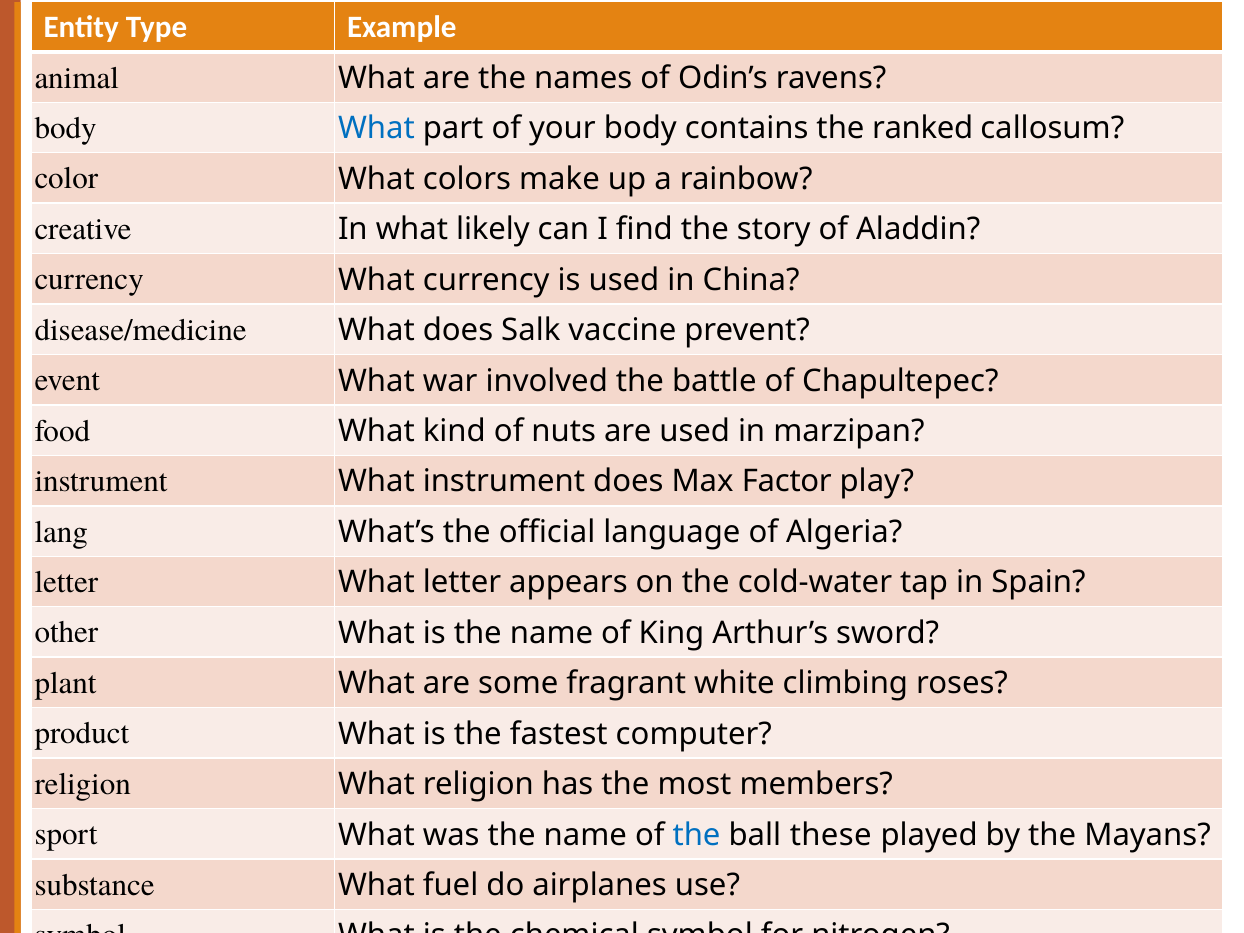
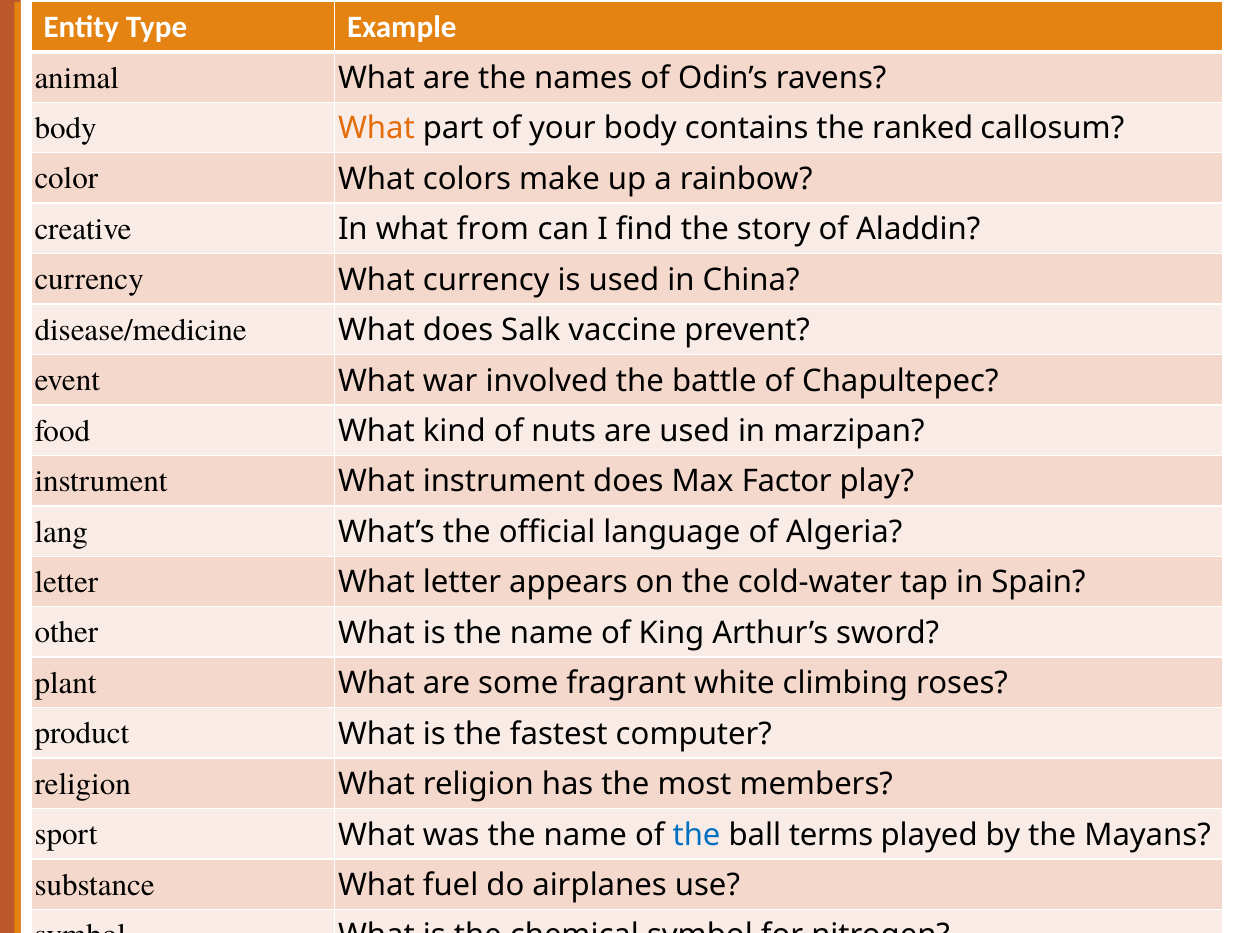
What at (376, 129) colour: blue -> orange
likely: likely -> from
these: these -> terms
